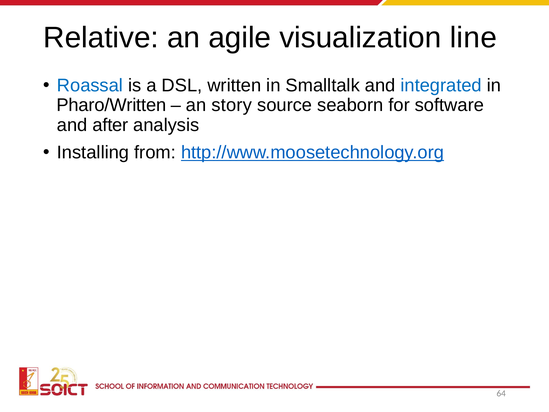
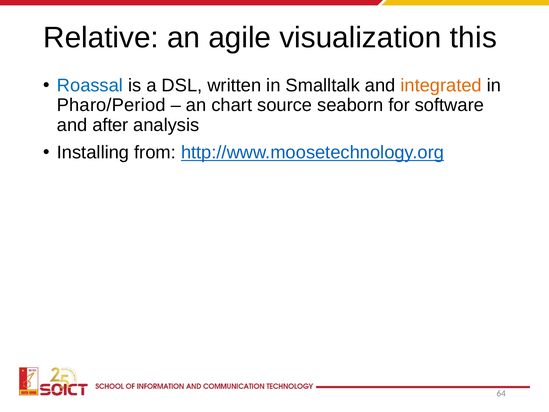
line: line -> this
integrated colour: blue -> orange
Pharo/Written: Pharo/Written -> Pharo/Period
story: story -> chart
